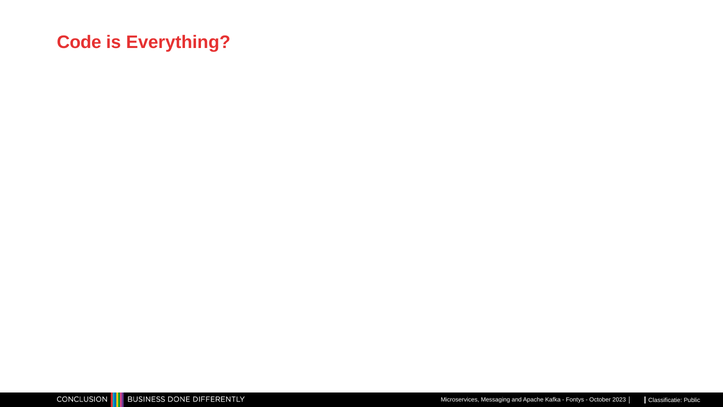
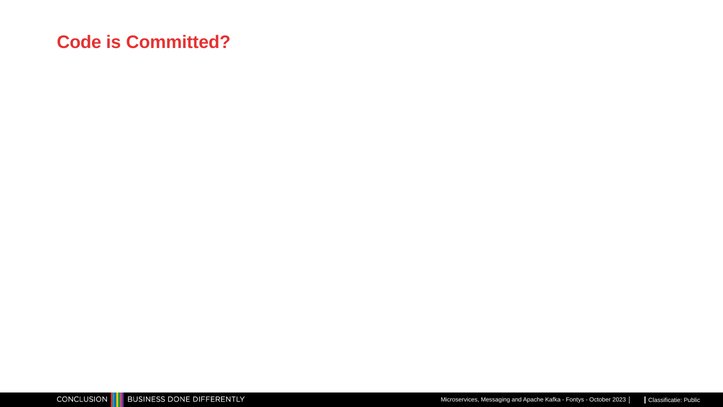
Everything: Everything -> Committed
